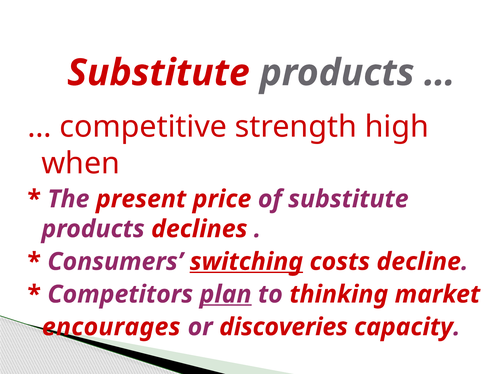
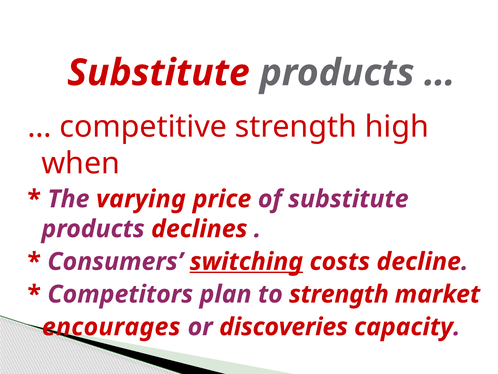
present: present -> varying
plan underline: present -> none
to thinking: thinking -> strength
